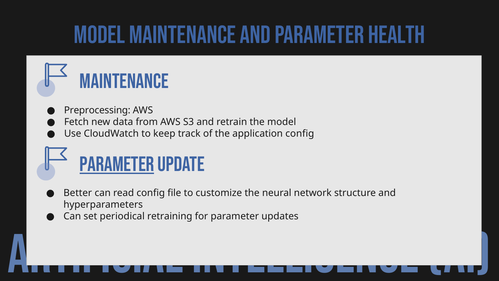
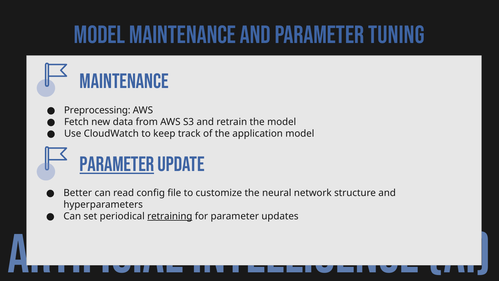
health: health -> tuning
application config: config -> model
retraining underline: none -> present
